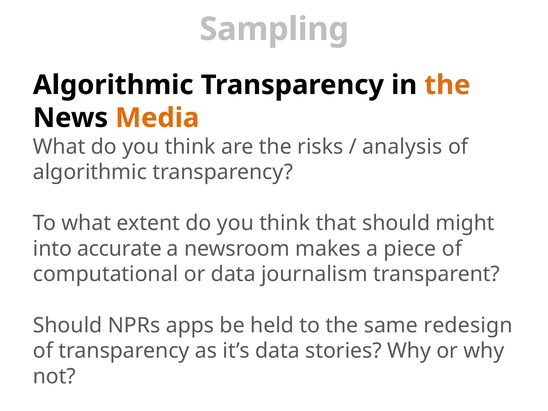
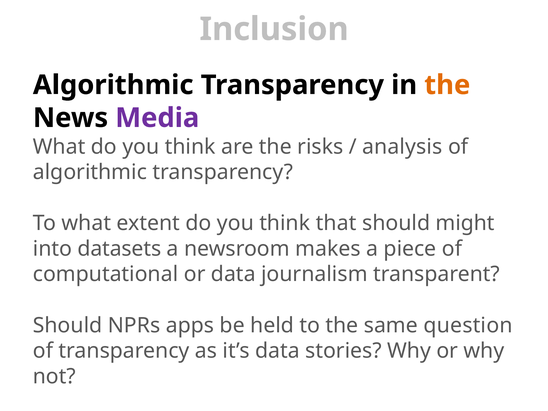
Sampling: Sampling -> Inclusion
Media colour: orange -> purple
accurate: accurate -> datasets
redesign: redesign -> question
